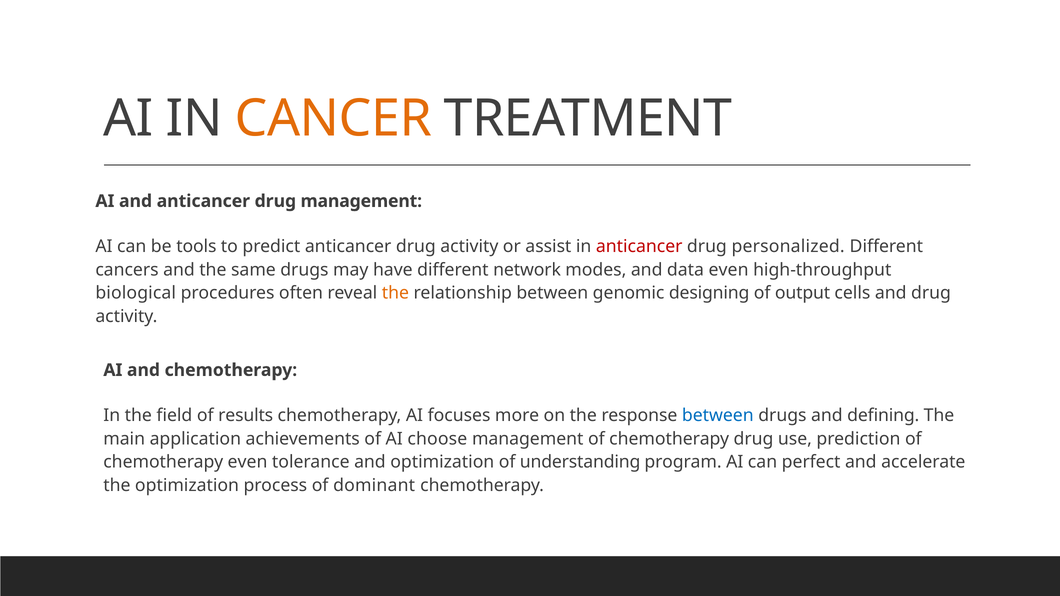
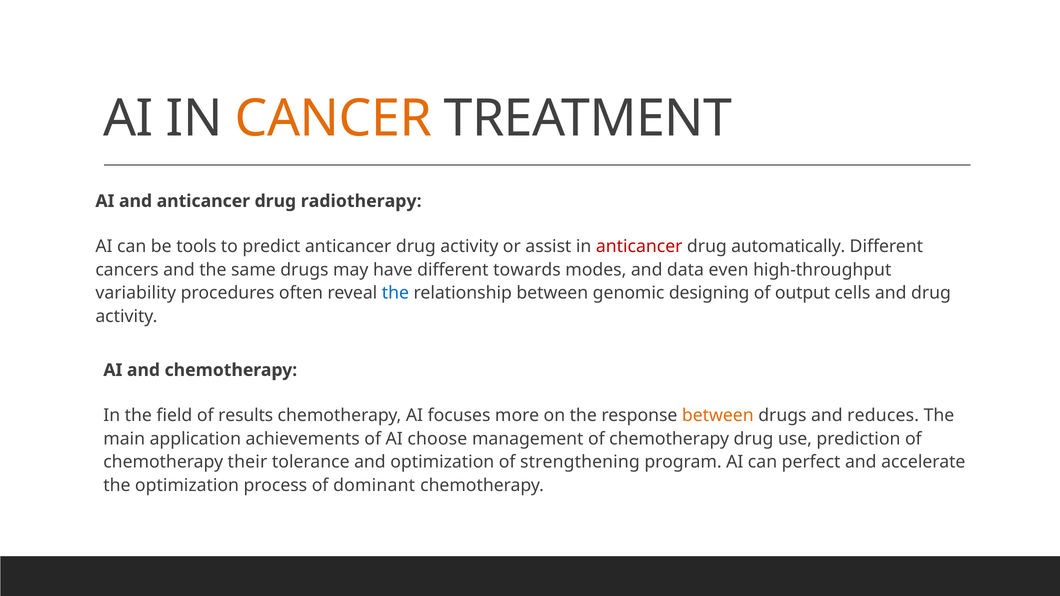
drug management: management -> radiotherapy
personalized: personalized -> automatically
network: network -> towards
biological: biological -> variability
the at (395, 293) colour: orange -> blue
between at (718, 416) colour: blue -> orange
defining: defining -> reduces
chemotherapy even: even -> their
understanding: understanding -> strengthening
